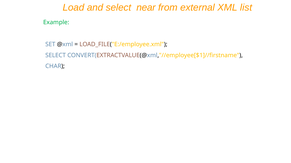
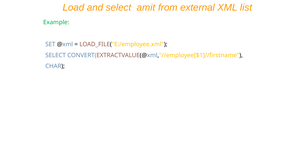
near: near -> amit
